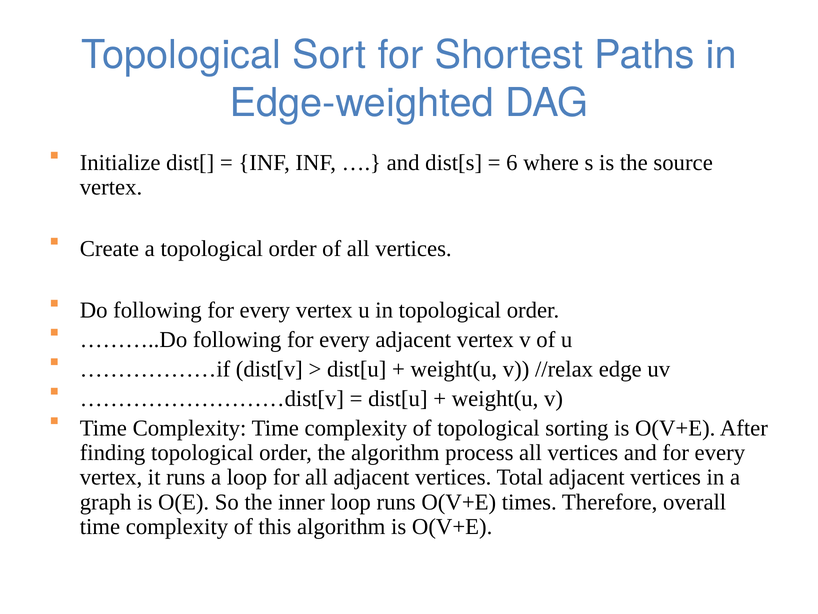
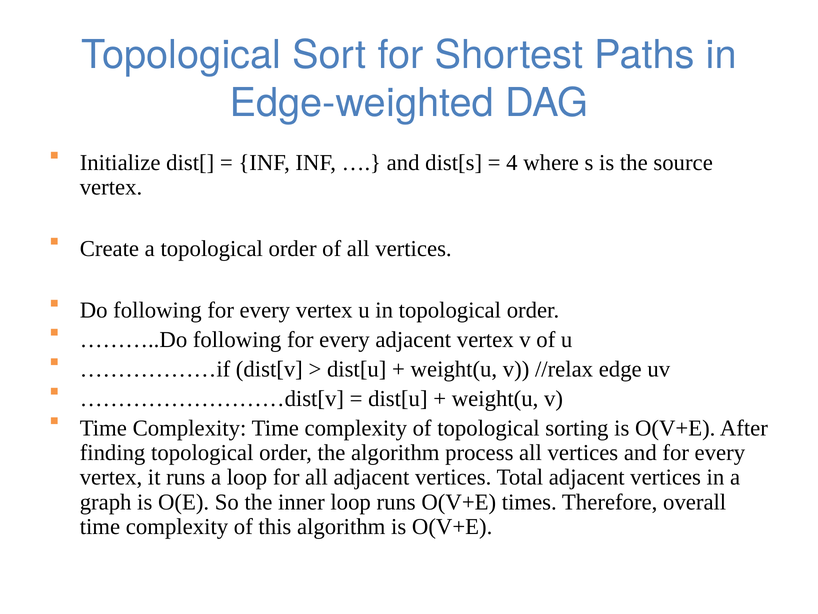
6: 6 -> 4
